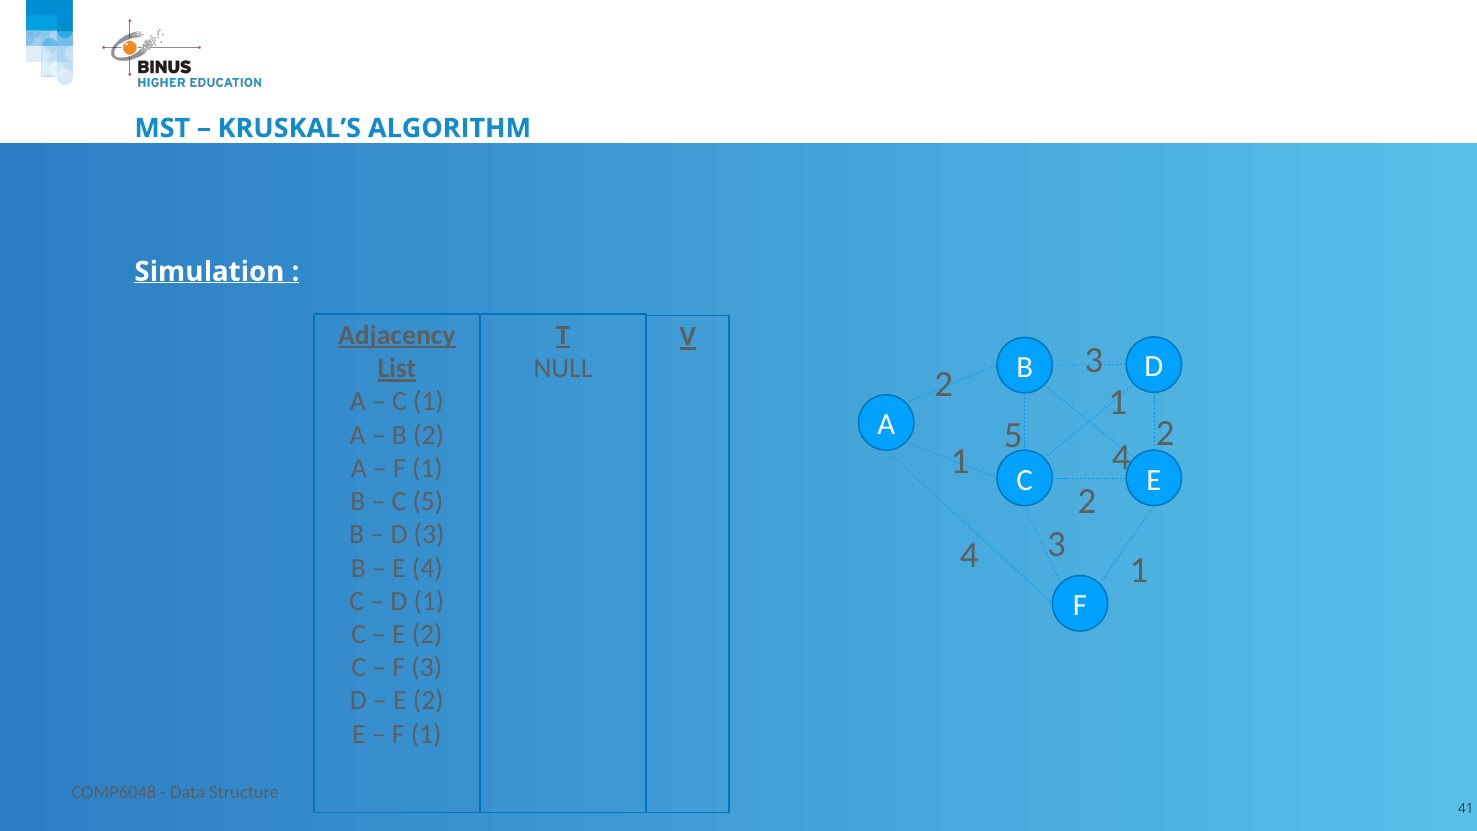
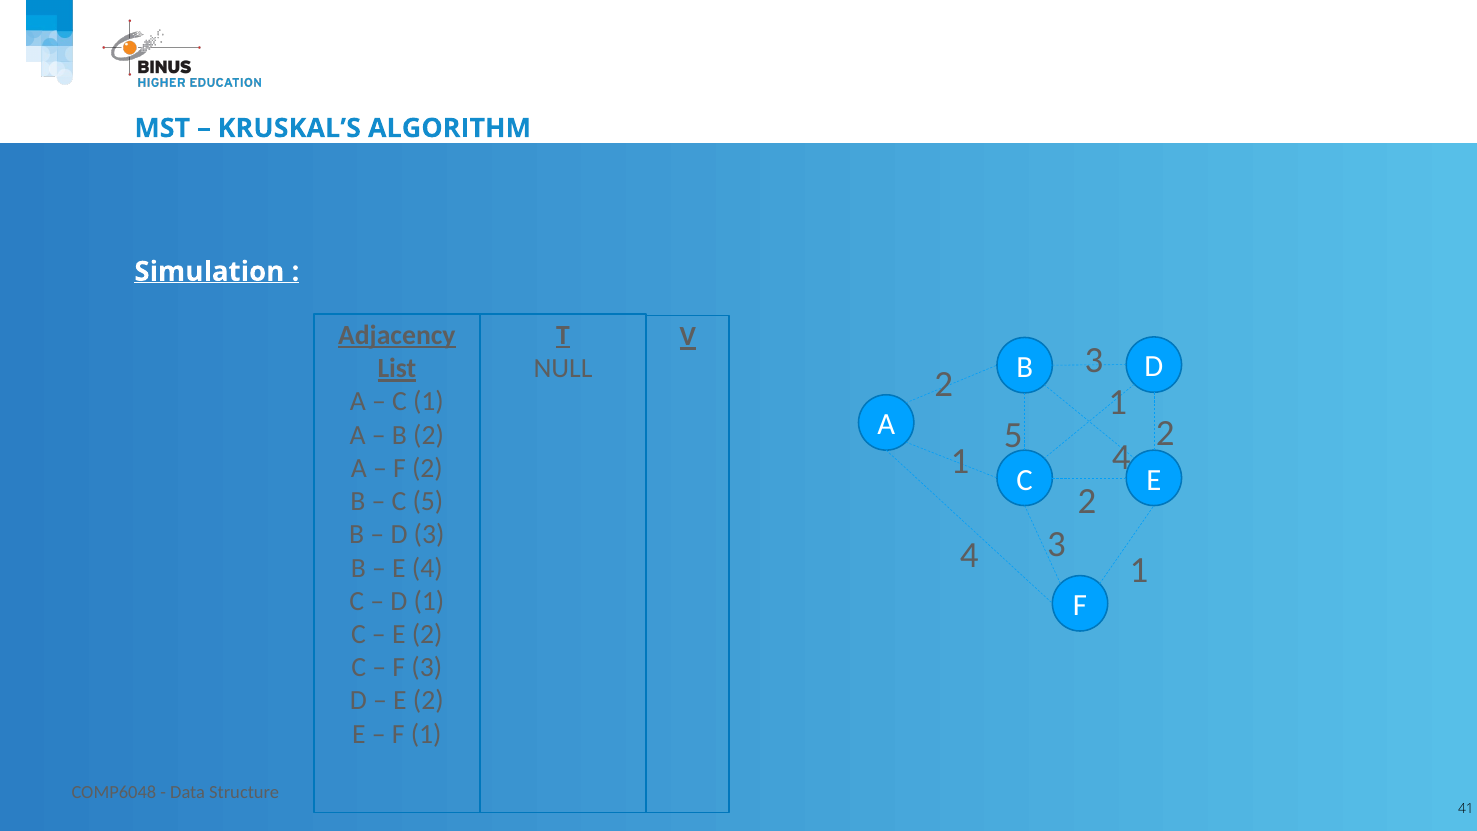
1 at (427, 468): 1 -> 2
